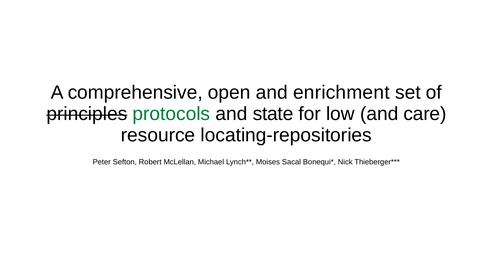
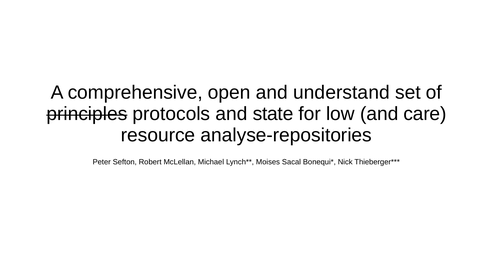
enrichment: enrichment -> understand
protocols colour: green -> black
locating-repositories: locating-repositories -> analyse-repositories
